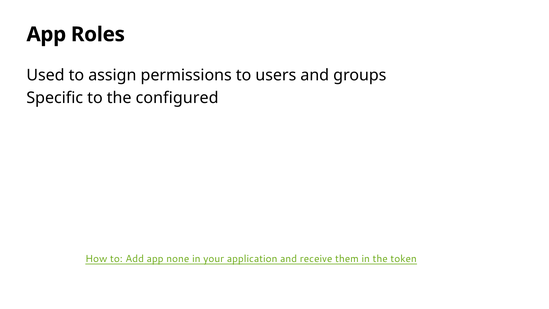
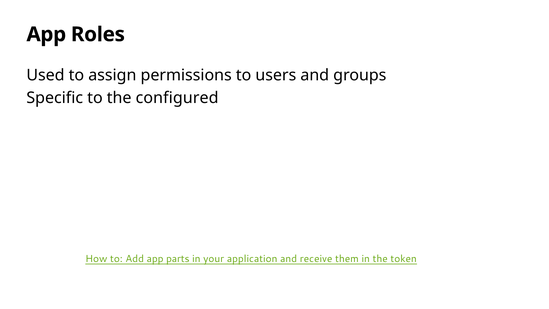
none: none -> parts
